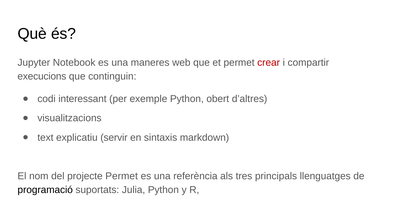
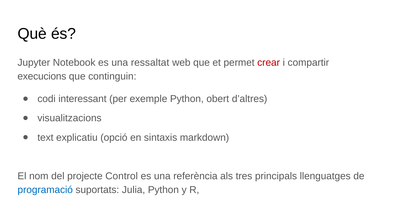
maneres: maneres -> ressaltat
servir: servir -> opció
projecte Permet: Permet -> Control
programació colour: black -> blue
